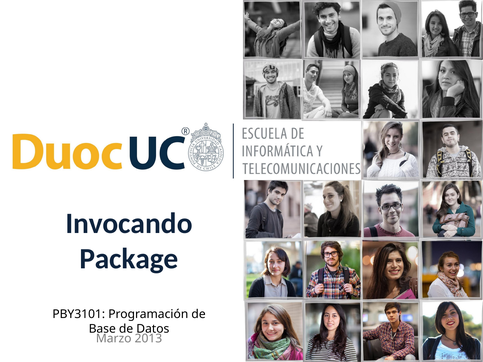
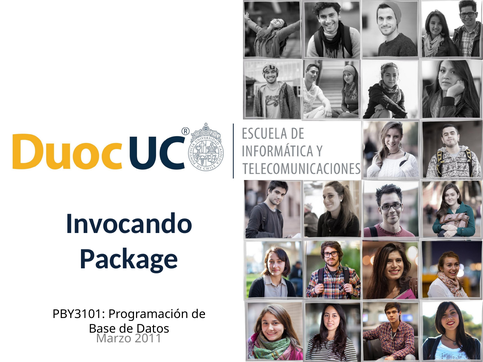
2013: 2013 -> 2011
